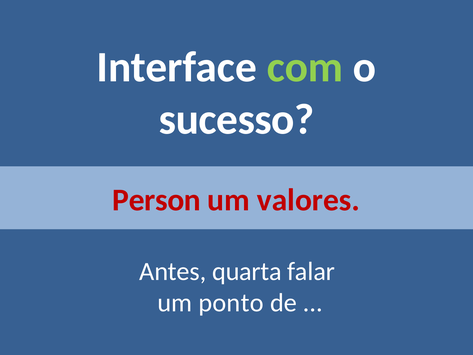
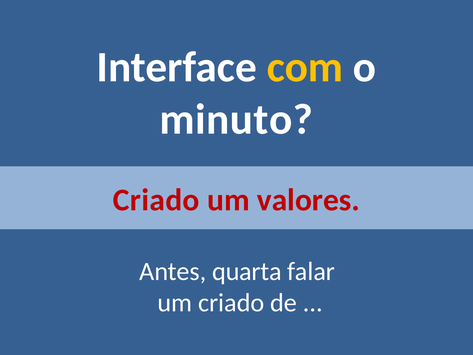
com colour: light green -> yellow
sucesso: sucesso -> minuto
Person at (157, 200): Person -> Criado
um ponto: ponto -> criado
